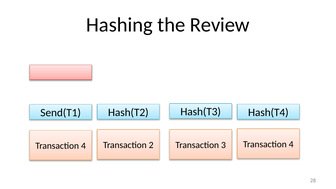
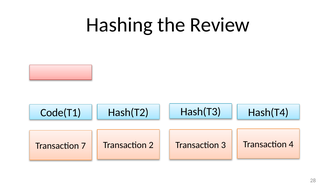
Send(T1: Send(T1 -> Code(T1
4 at (83, 146): 4 -> 7
